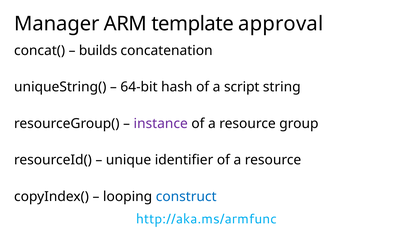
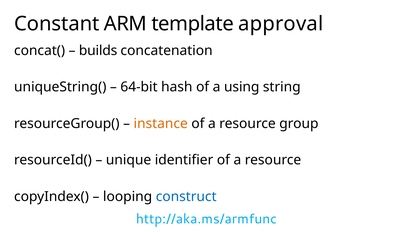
Manager: Manager -> Constant
script: script -> using
instance colour: purple -> orange
